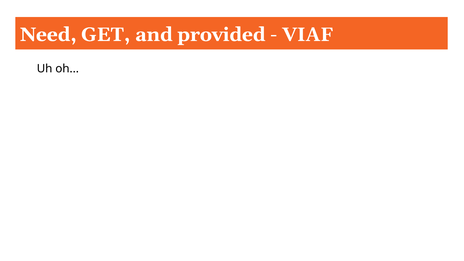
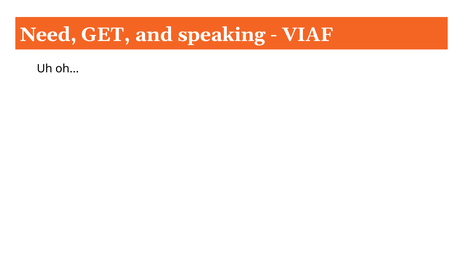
provided: provided -> speaking
